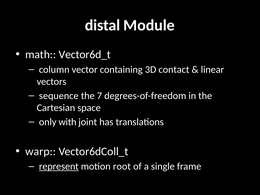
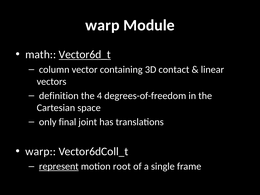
distal at (103, 25): distal -> warp
Vector6d_t underline: none -> present
sequence: sequence -> definition
7: 7 -> 4
with: with -> final
